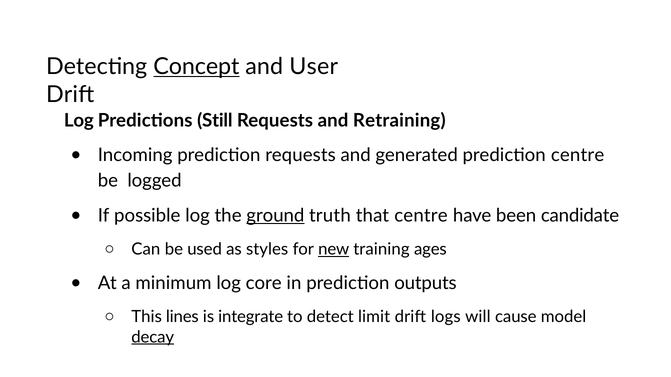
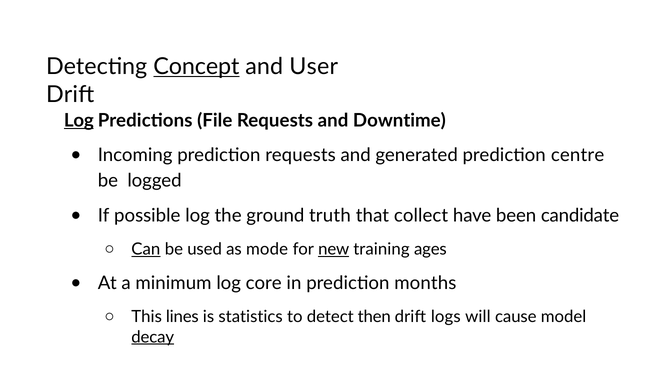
Log at (79, 121) underline: none -> present
Still: Still -> File
Retraining: Retraining -> Downtime
ground underline: present -> none
that centre: centre -> collect
Can underline: none -> present
styles: styles -> mode
outputs: outputs -> months
integrate: integrate -> statistics
limit: limit -> then
